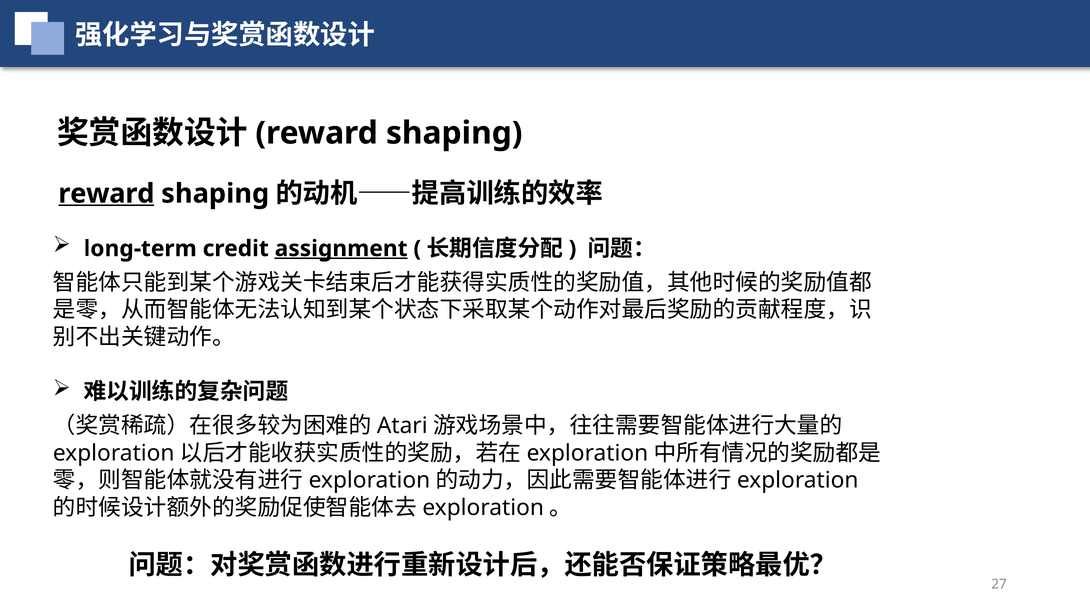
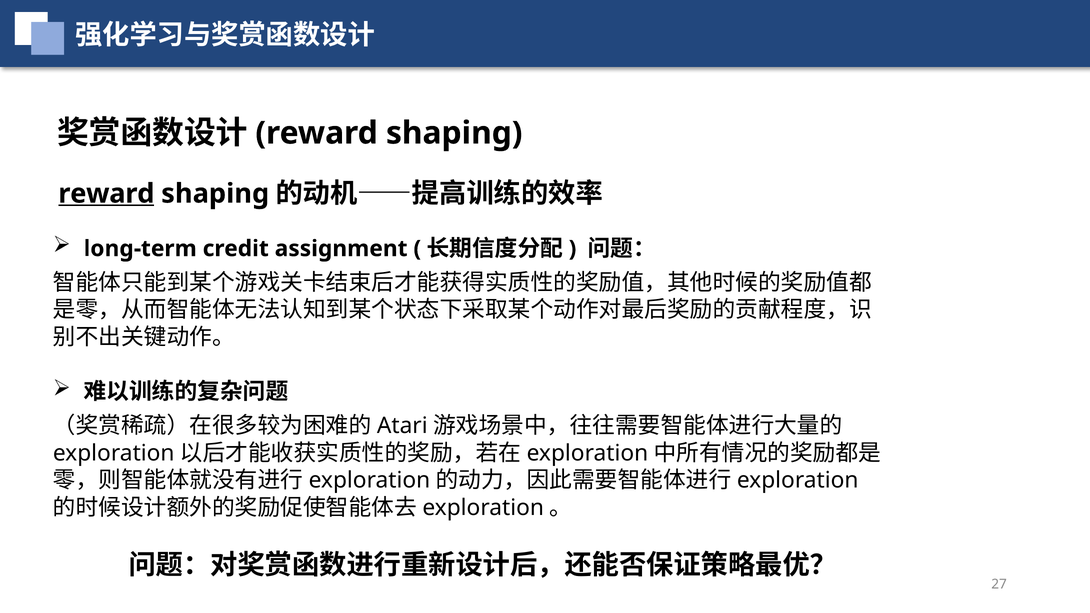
assignment underline: present -> none
